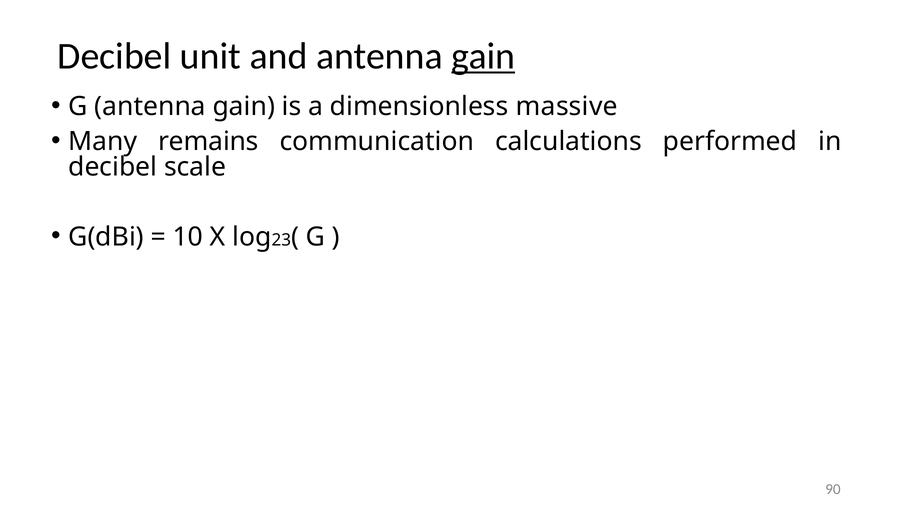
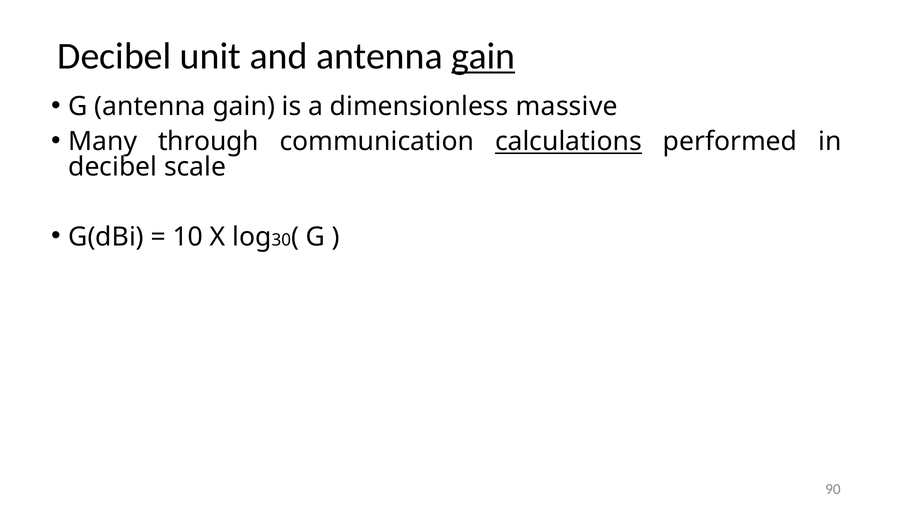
remains: remains -> through
calculations underline: none -> present
23: 23 -> 30
